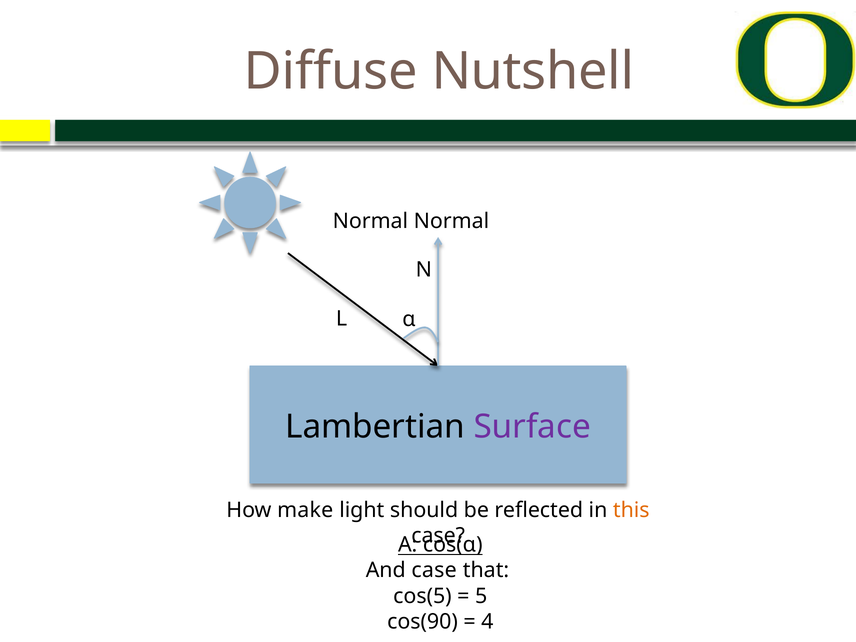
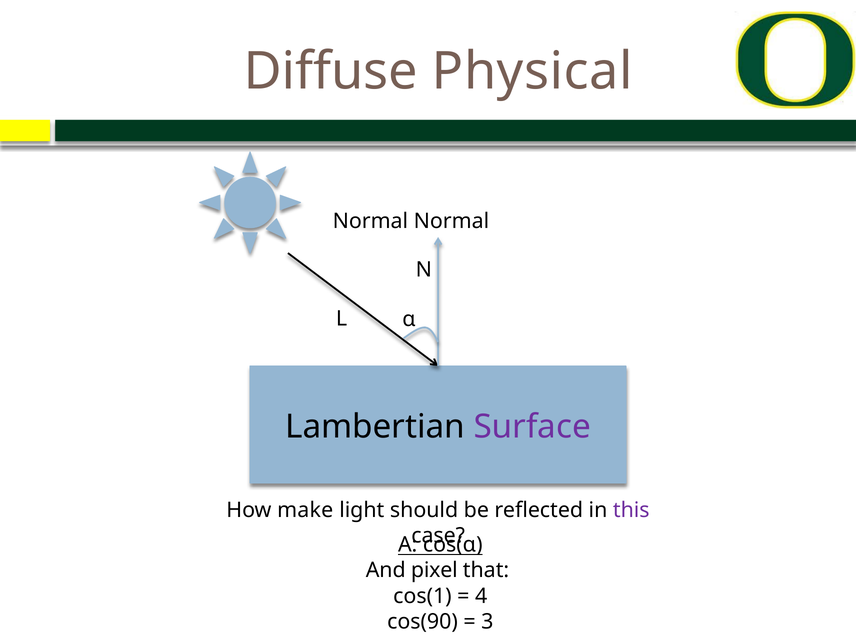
Nutshell: Nutshell -> Physical
this colour: orange -> purple
And case: case -> pixel
cos(5: cos(5 -> cos(1
5: 5 -> 4
4: 4 -> 3
